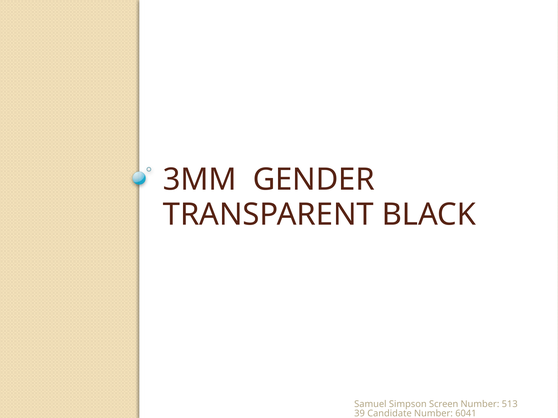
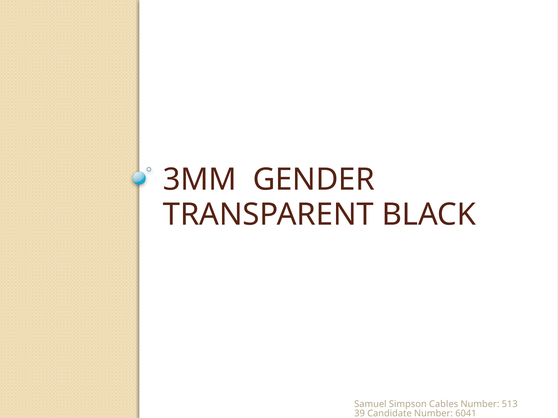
Screen: Screen -> Cables
